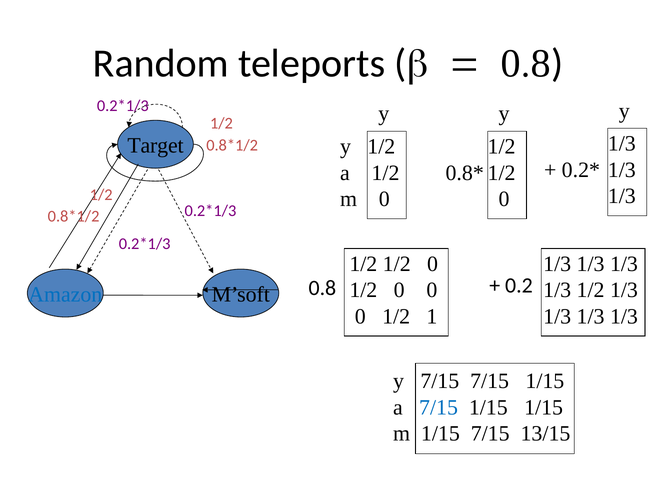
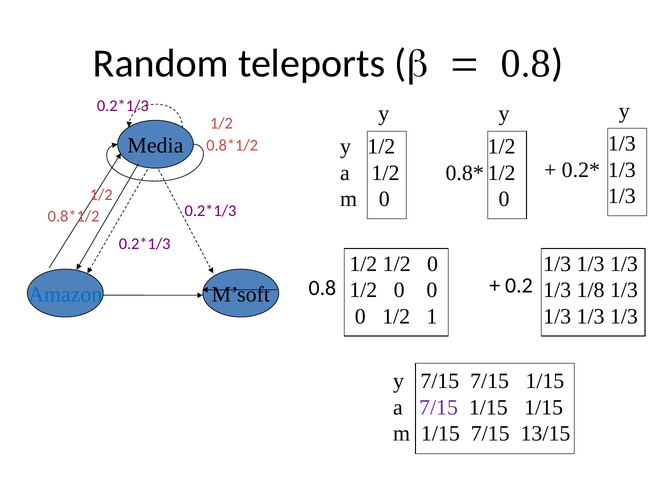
Target: Target -> Media
1/3 1/2: 1/2 -> 1/8
7/15 at (439, 407) colour: blue -> purple
